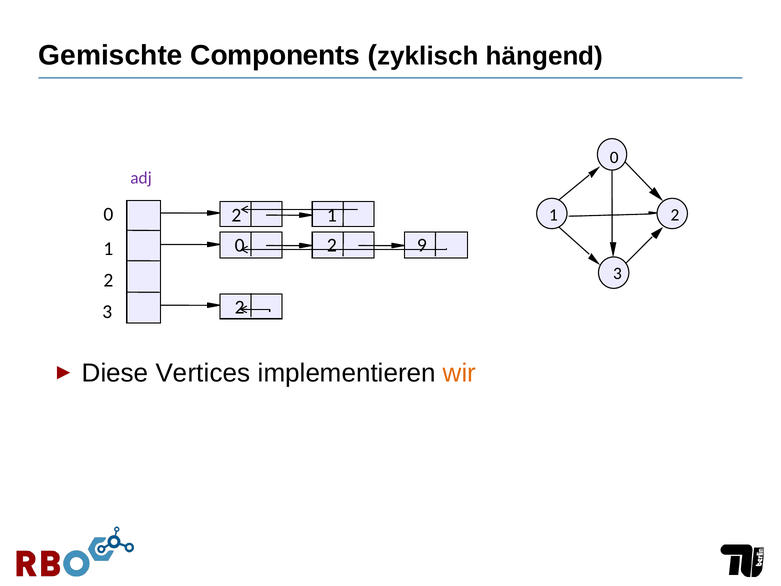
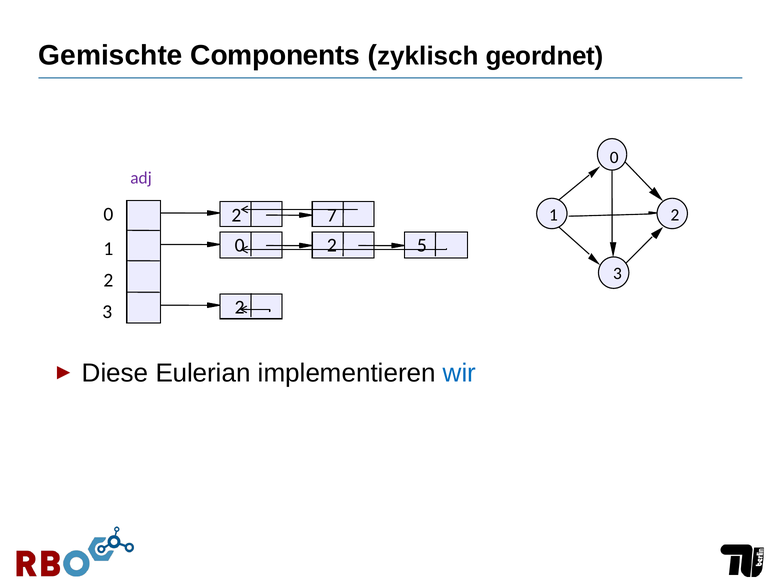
hängend: hängend -> geordnet
2 1: 1 -> 7
9: 9 -> 5
Vertices: Vertices -> Eulerian
wir colour: orange -> blue
